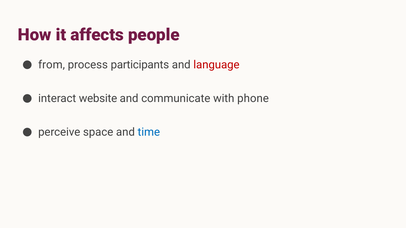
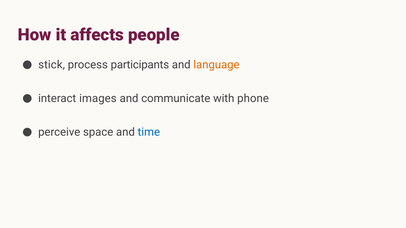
from: from -> stick
language colour: red -> orange
website: website -> images
